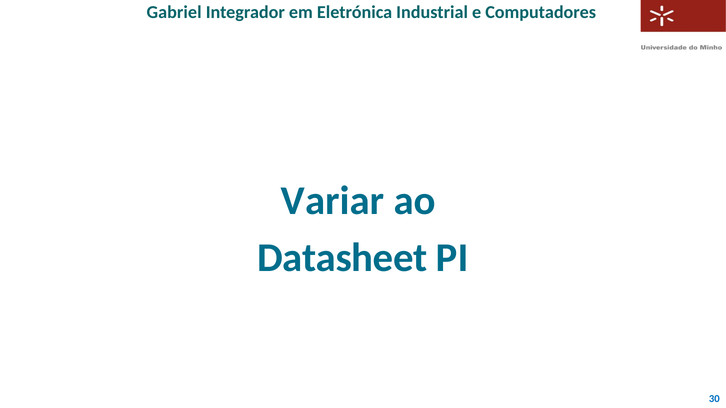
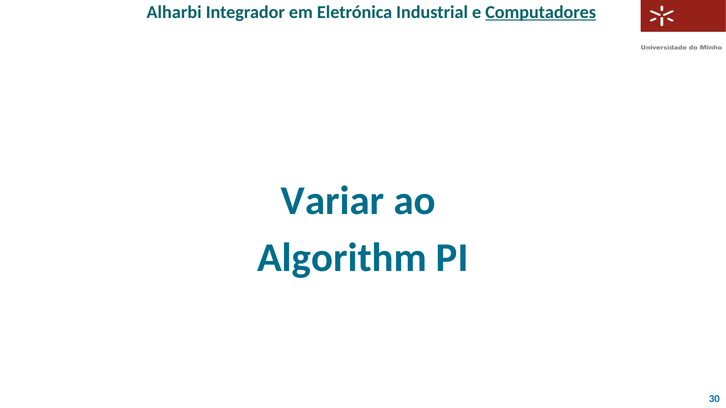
Gabriel: Gabriel -> Alharbi
Computadores underline: none -> present
Datasheet: Datasheet -> Algorithm
